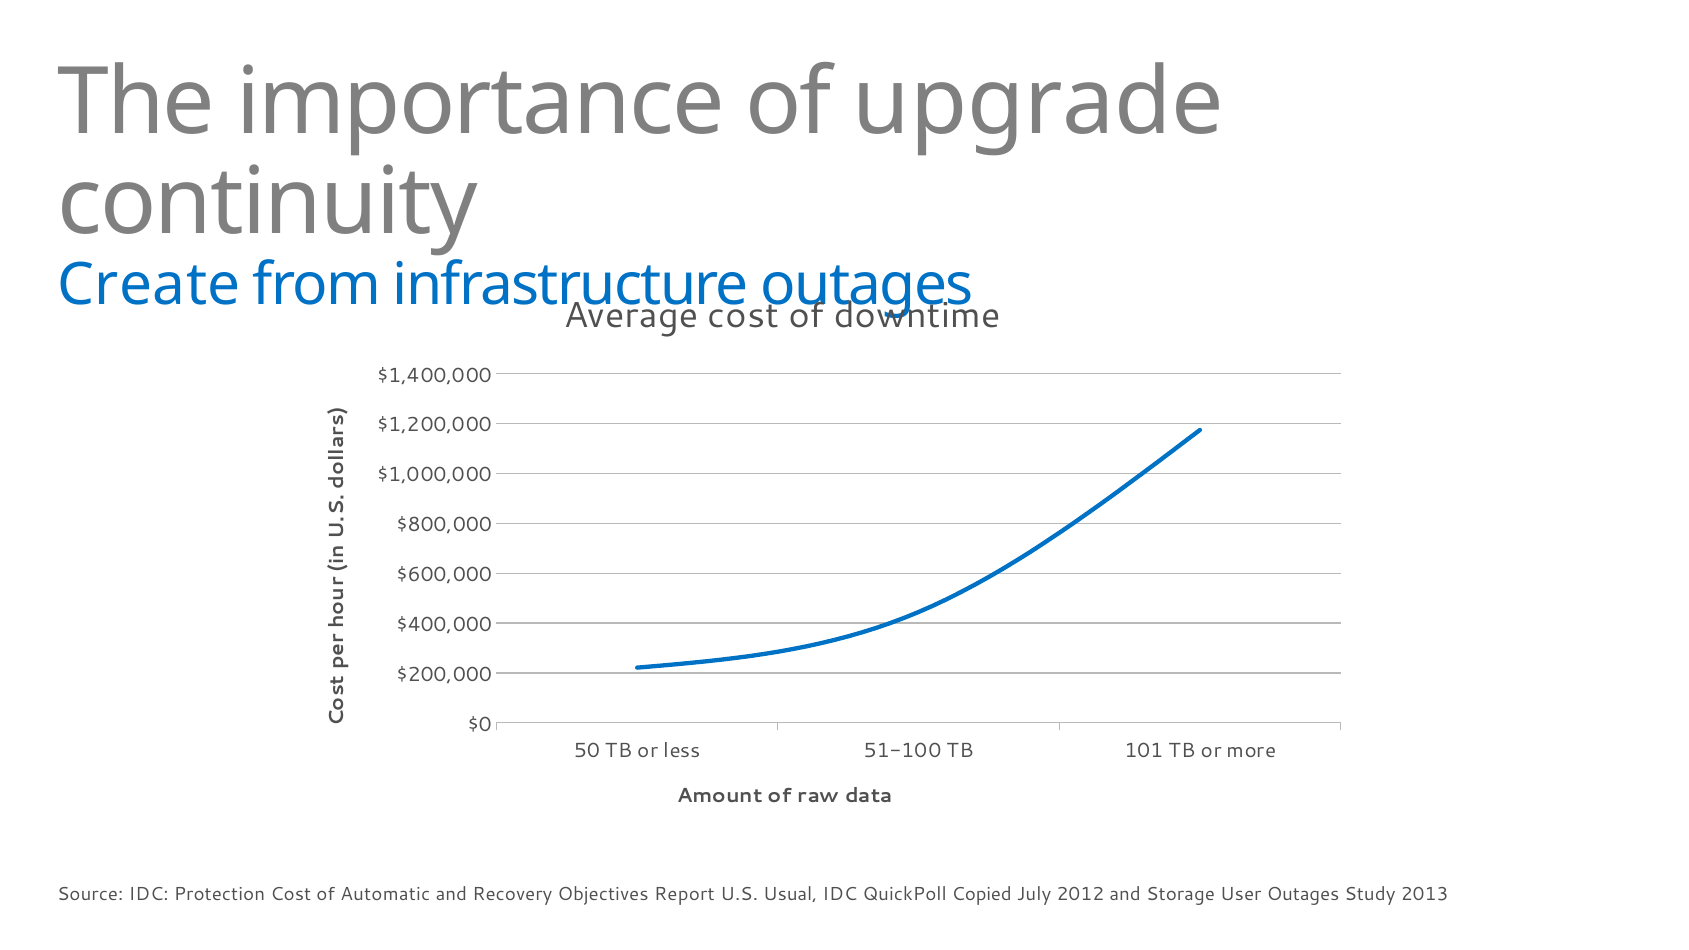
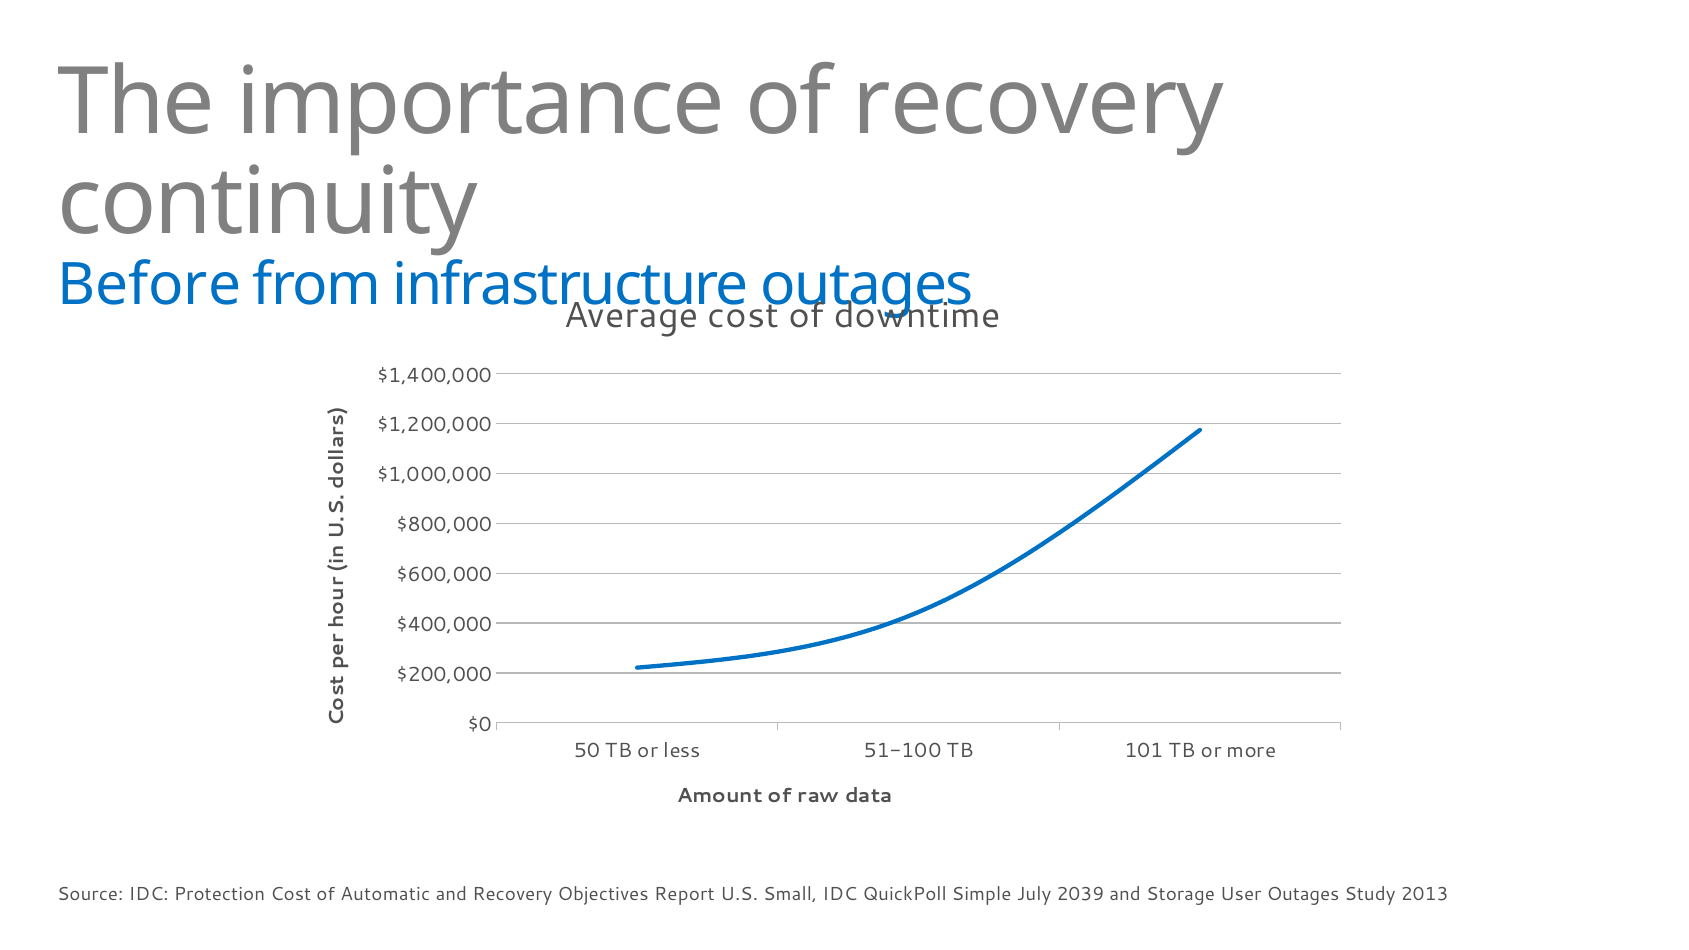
of upgrade: upgrade -> recovery
Create: Create -> Before
Usual: Usual -> Small
Copied: Copied -> Simple
2012: 2012 -> 2039
